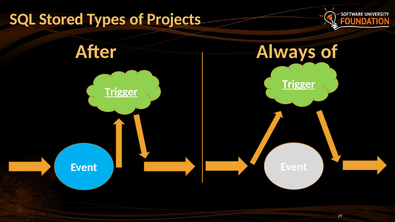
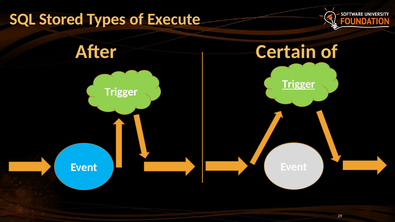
Projects: Projects -> Execute
Always: Always -> Certain
Trigger at (121, 92) underline: present -> none
